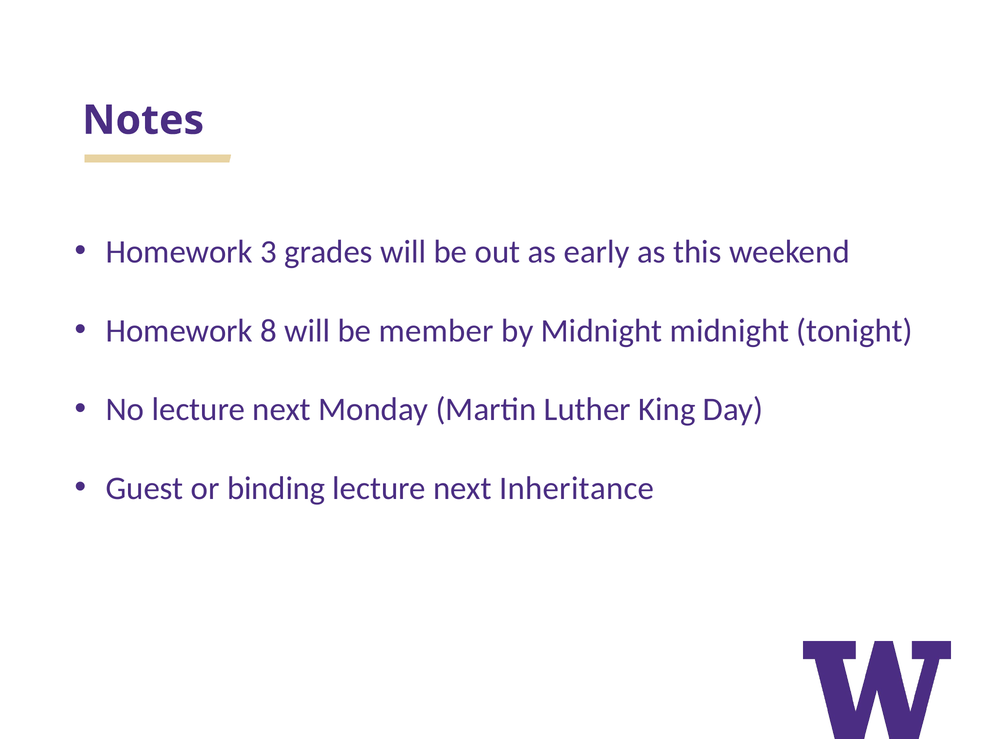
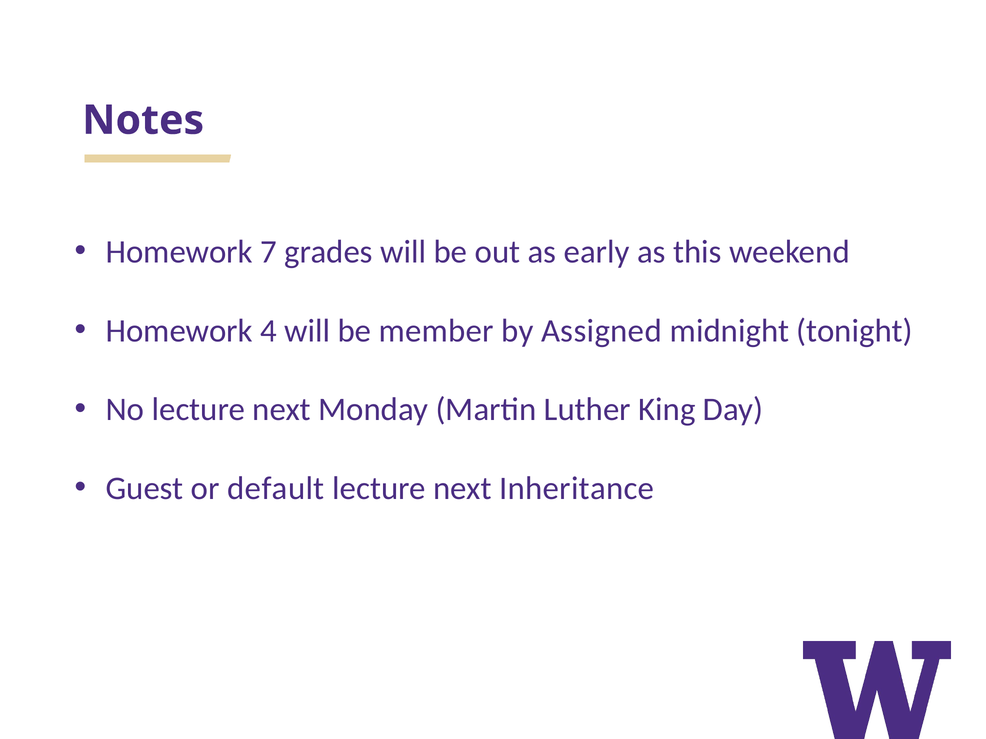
3: 3 -> 7
8: 8 -> 4
by Midnight: Midnight -> Assigned
binding: binding -> default
